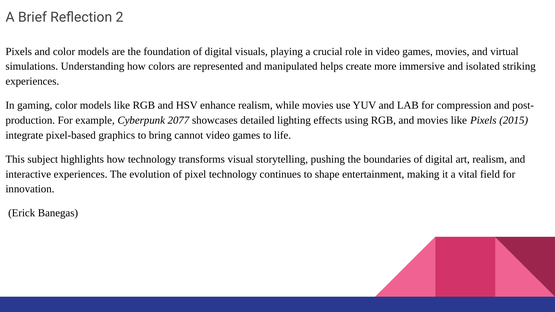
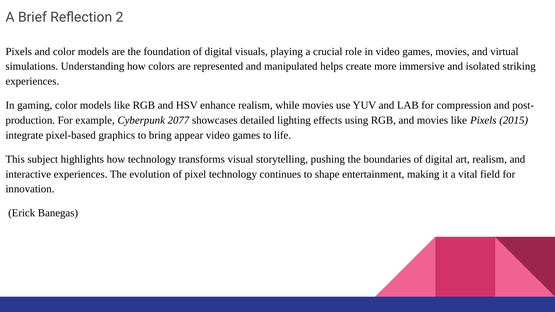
cannot: cannot -> appear
